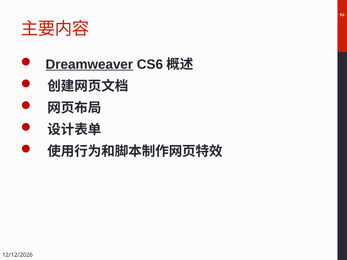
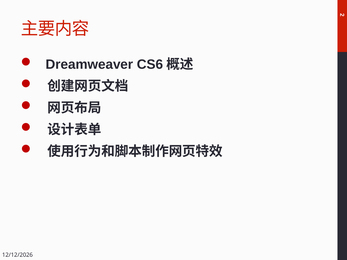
Dreamweaver underline: present -> none
